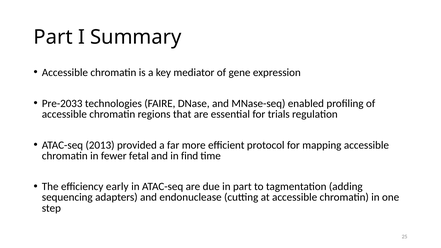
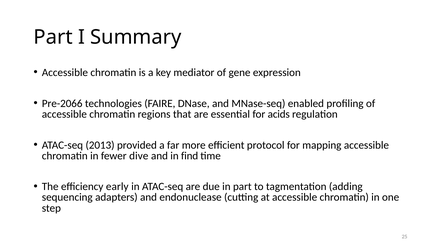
Pre-2033: Pre-2033 -> Pre-2066
trials: trials -> acids
fetal: fetal -> dive
